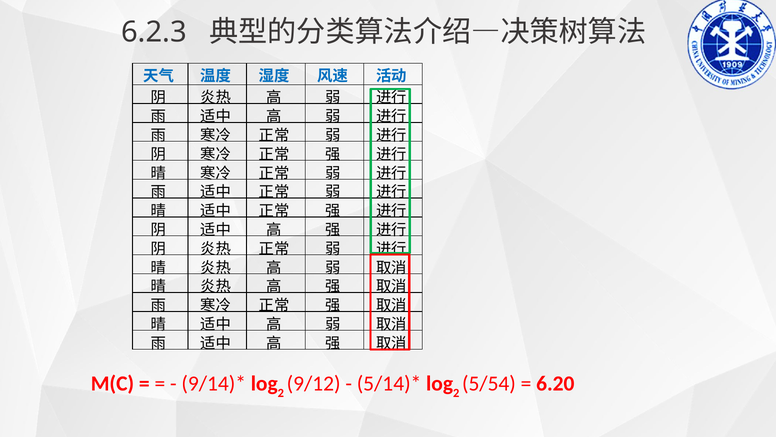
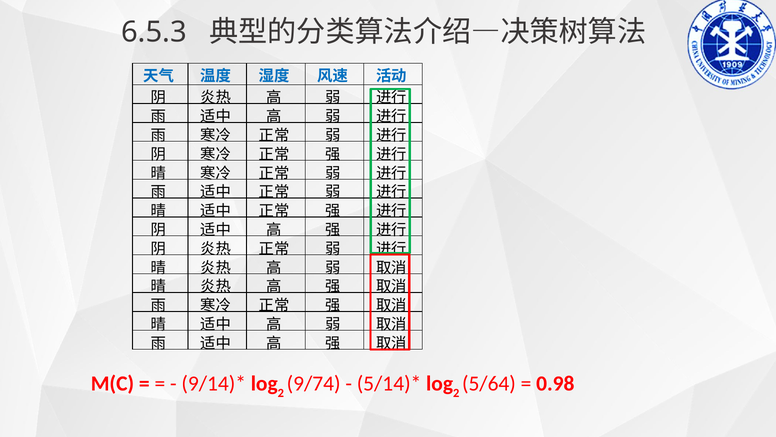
6.2.3: 6.2.3 -> 6.5.3
9/12: 9/12 -> 9/74
5/54: 5/54 -> 5/64
6.20: 6.20 -> 0.98
